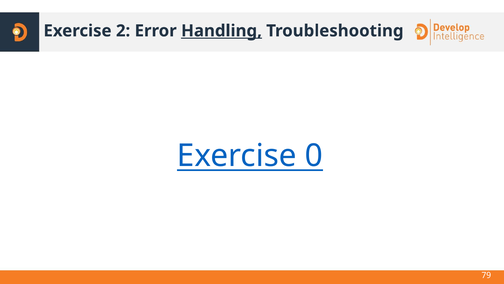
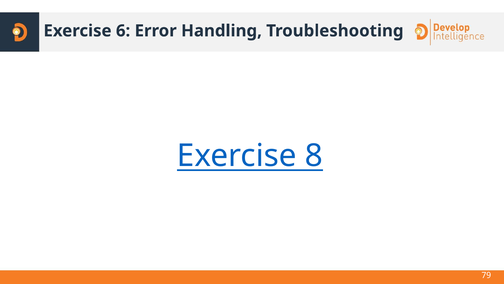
2: 2 -> 6
Handling underline: present -> none
0: 0 -> 8
